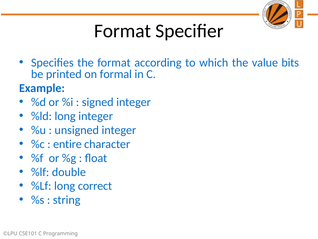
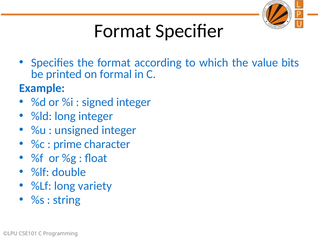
entire: entire -> prime
correct: correct -> variety
